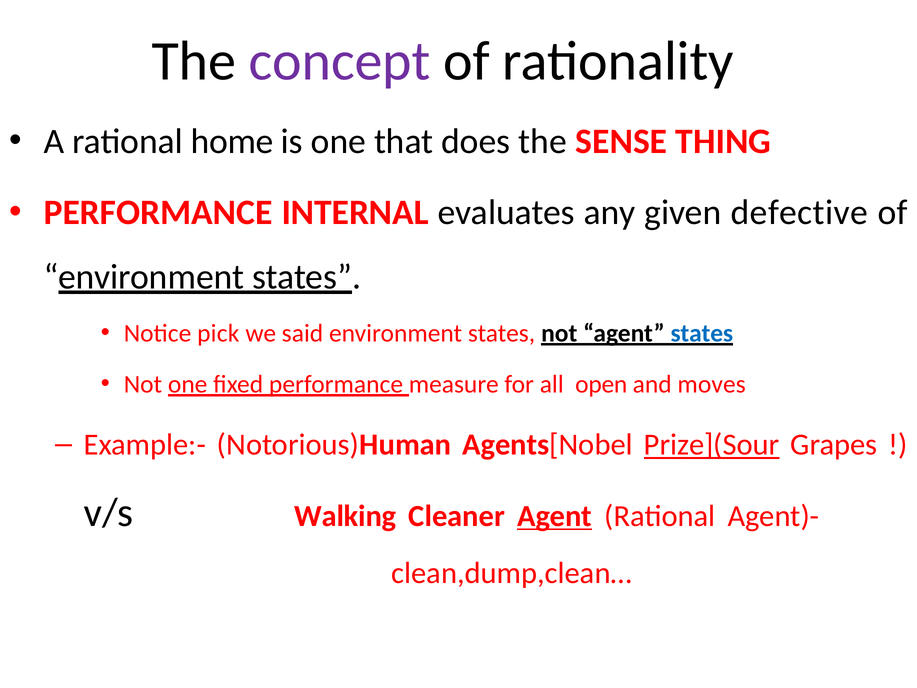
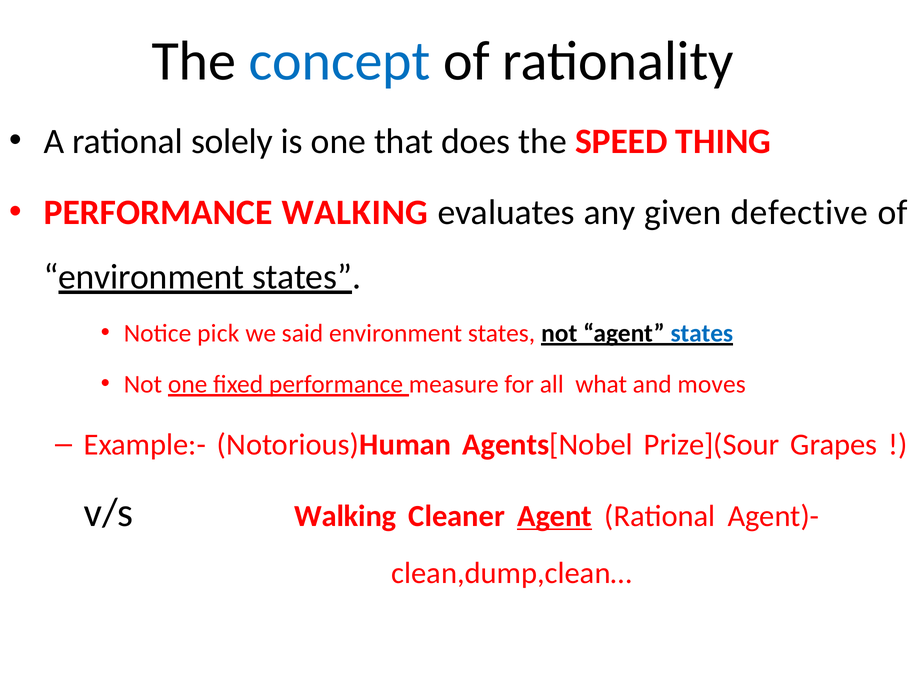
concept colour: purple -> blue
home: home -> solely
SENSE: SENSE -> SPEED
PERFORMANCE INTERNAL: INTERNAL -> WALKING
open: open -> what
Prize](Sour underline: present -> none
